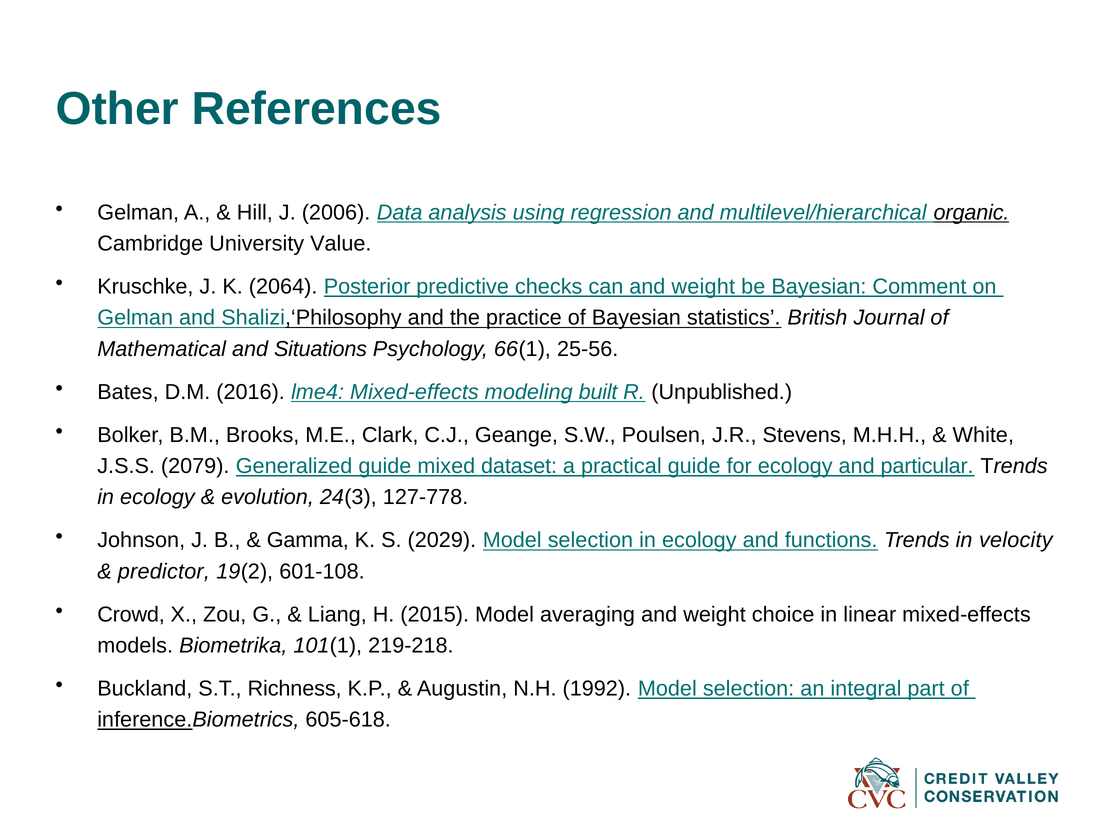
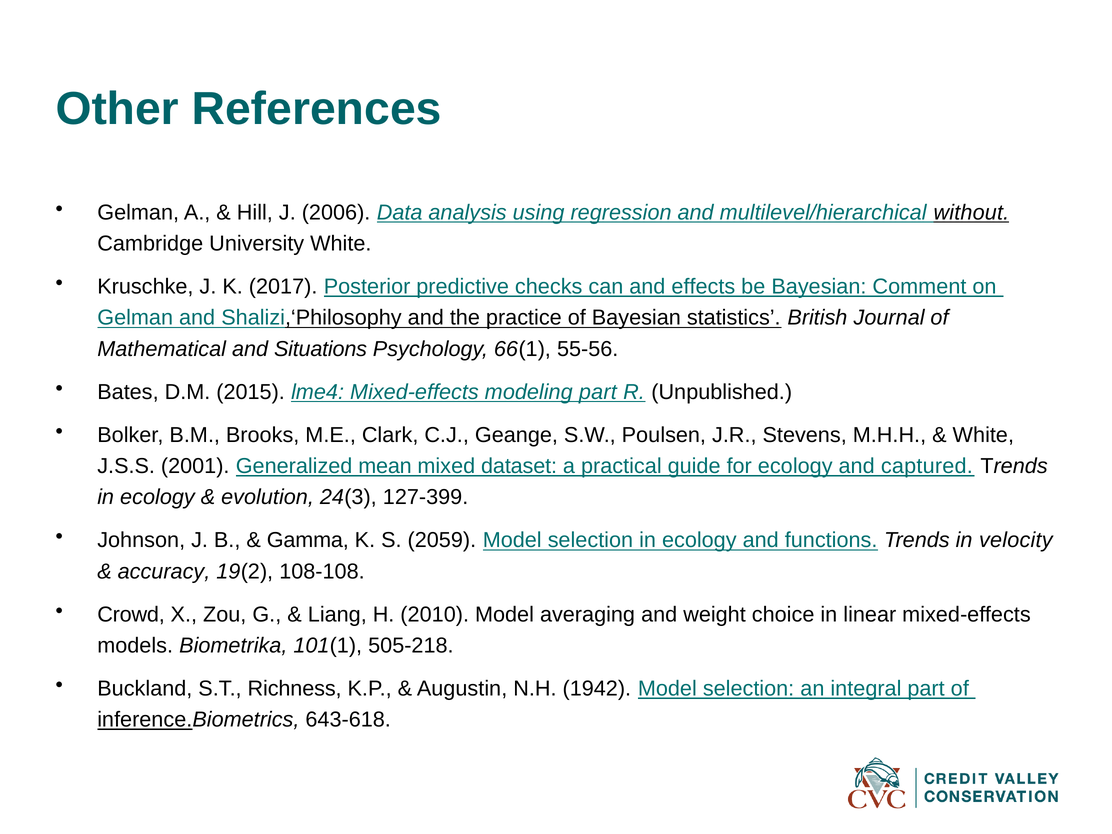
organic: organic -> without
University Value: Value -> White
2064: 2064 -> 2017
can and weight: weight -> effects
25-56: 25-56 -> 55-56
2016: 2016 -> 2015
modeling built: built -> part
2079: 2079 -> 2001
Generalized guide: guide -> mean
particular: particular -> captured
127-778: 127-778 -> 127-399
2029: 2029 -> 2059
predictor: predictor -> accuracy
601-108: 601-108 -> 108-108
2015: 2015 -> 2010
219-218: 219-218 -> 505-218
1992: 1992 -> 1942
605-618: 605-618 -> 643-618
